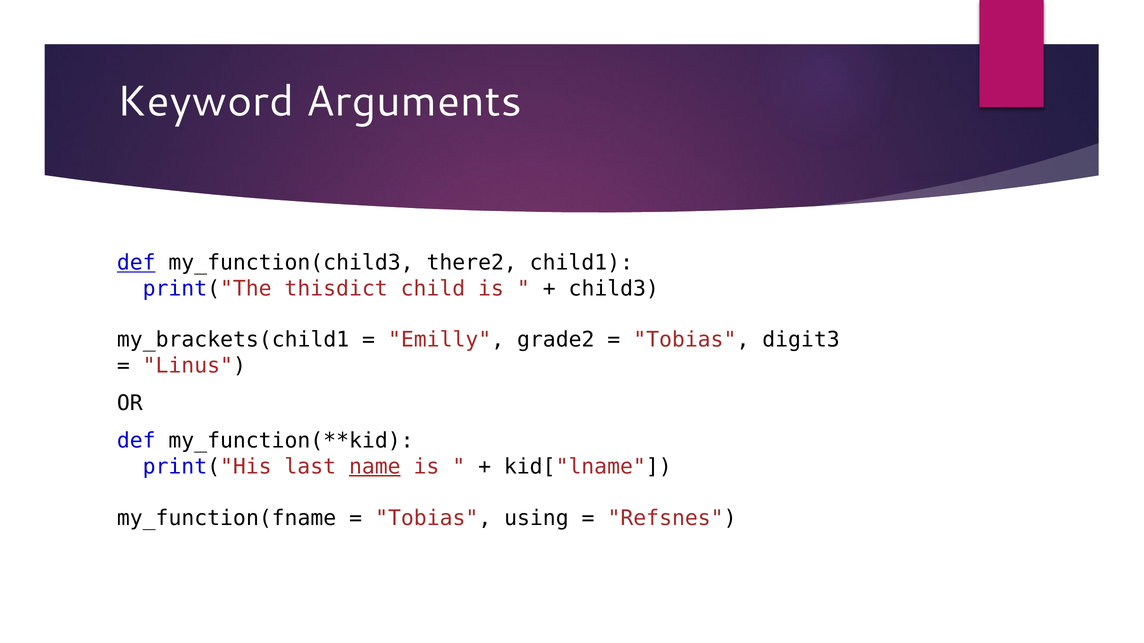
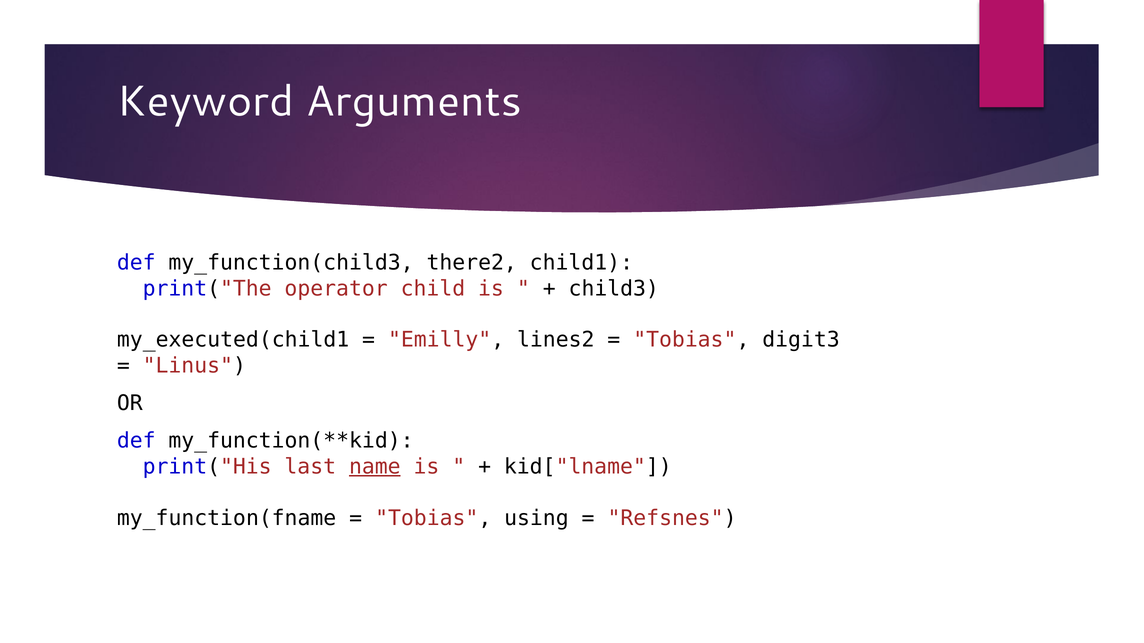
def at (136, 263) underline: present -> none
thisdict: thisdict -> operator
my_brackets(child1: my_brackets(child1 -> my_executed(child1
grade2: grade2 -> lines2
